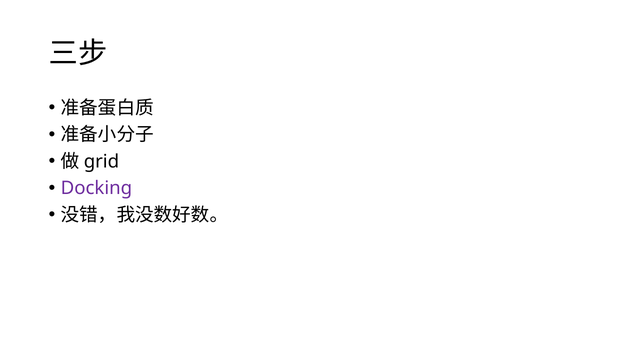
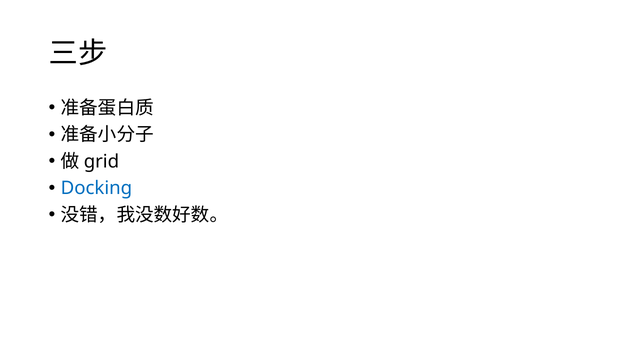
Docking colour: purple -> blue
